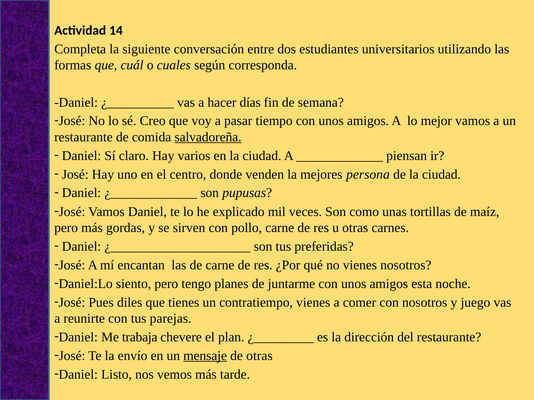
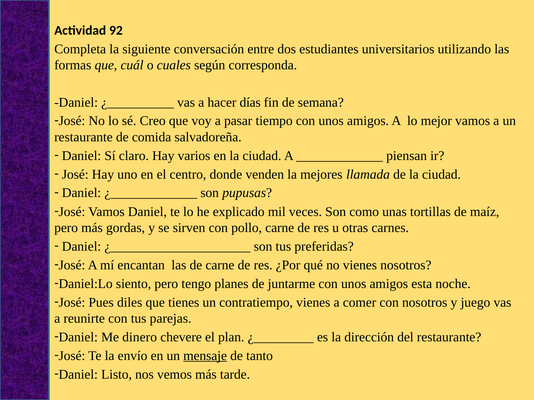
14: 14 -> 92
salvadoreña underline: present -> none
persona: persona -> llamada
trabaja: trabaja -> dinero
de otras: otras -> tanto
